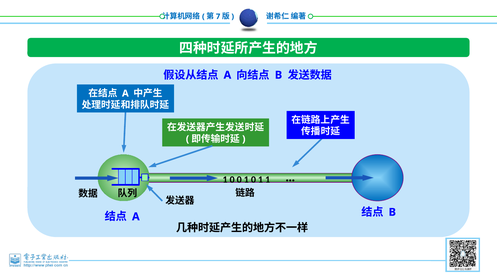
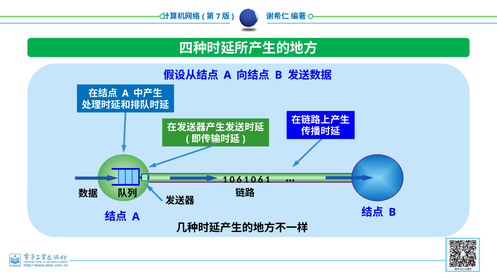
0 at (239, 180): 0 -> 6
1 at (261, 180): 1 -> 6
